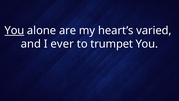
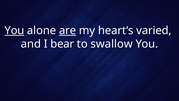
are underline: none -> present
ever: ever -> bear
trumpet: trumpet -> swallow
